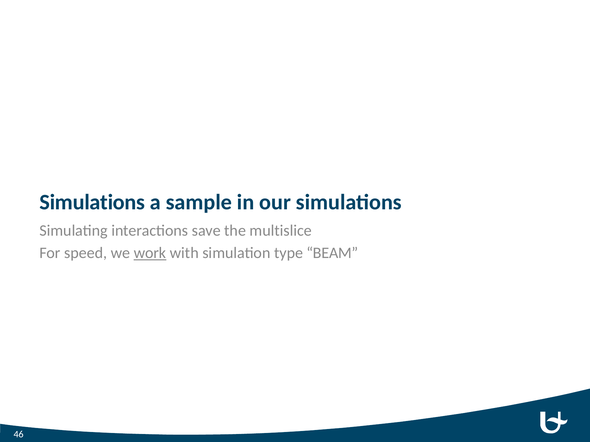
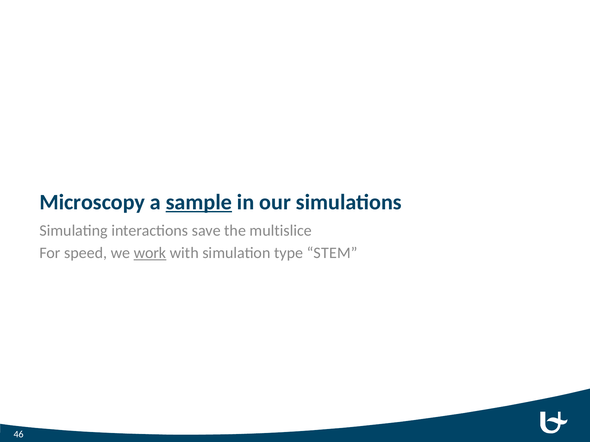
Simulations at (92, 203): Simulations -> Microscopy
sample underline: none -> present
BEAM: BEAM -> STEM
